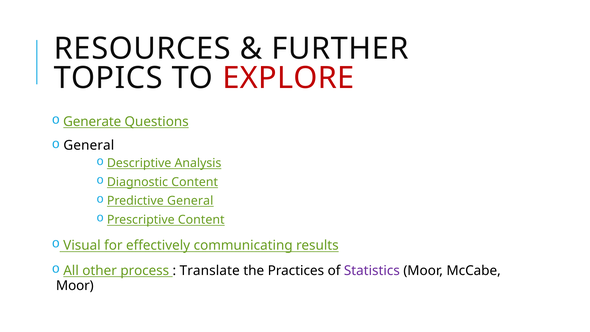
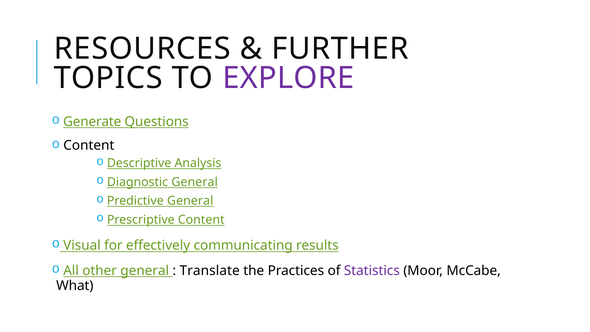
EXPLORE colour: red -> purple
General at (89, 145): General -> Content
Diagnostic Content: Content -> General
other process: process -> general
Moor at (75, 286): Moor -> What
